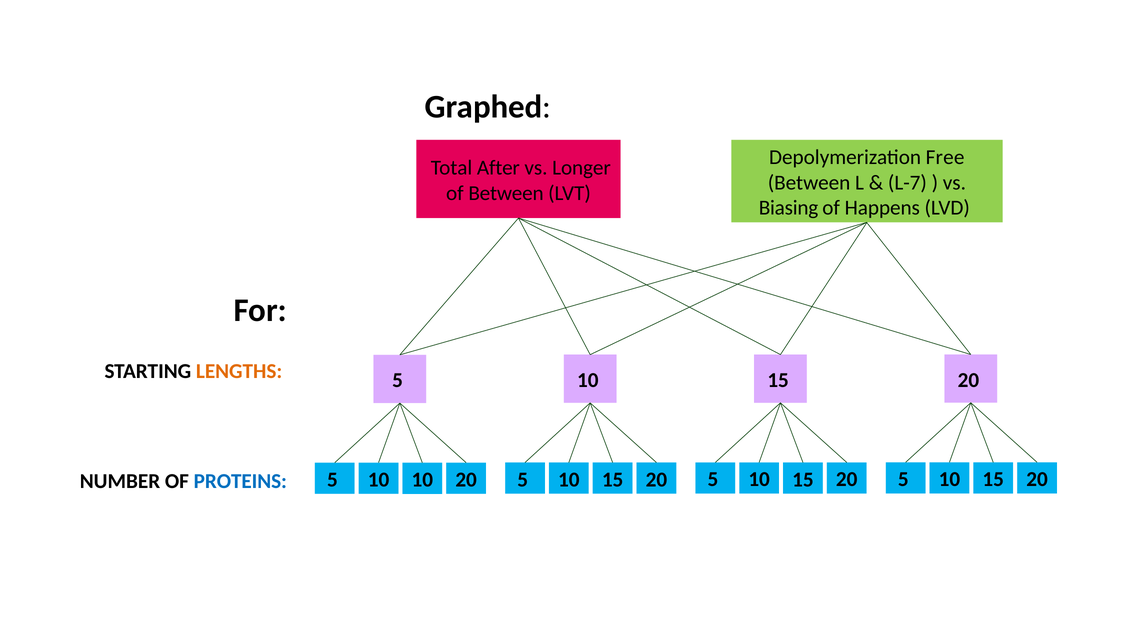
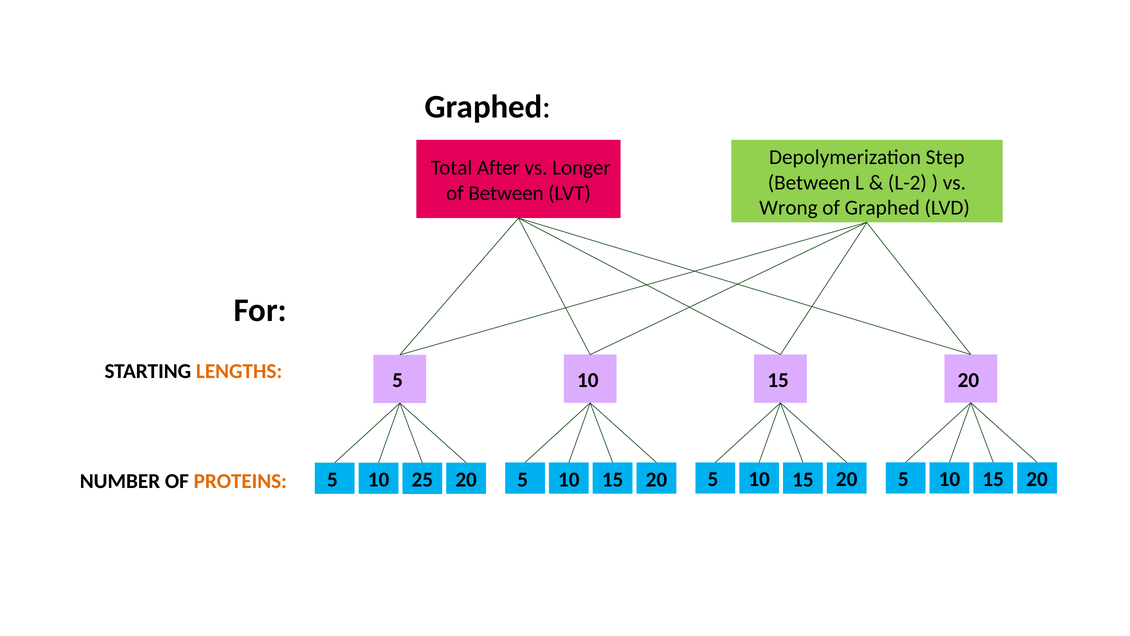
Free: Free -> Step
L-7: L-7 -> L-2
Biasing: Biasing -> Wrong
of Happens: Happens -> Graphed
10 at (422, 480): 10 -> 25
PROTEINS colour: blue -> orange
